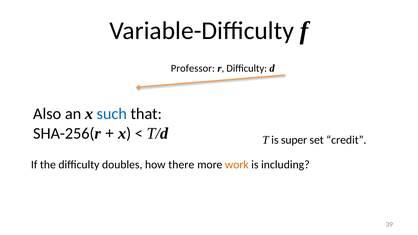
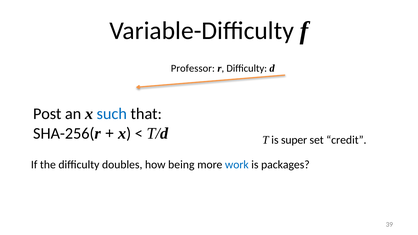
Also: Also -> Post
there: there -> being
work colour: orange -> blue
including: including -> packages
